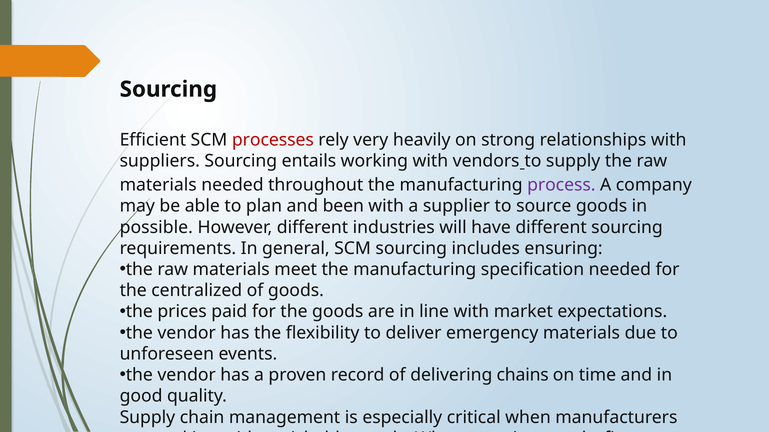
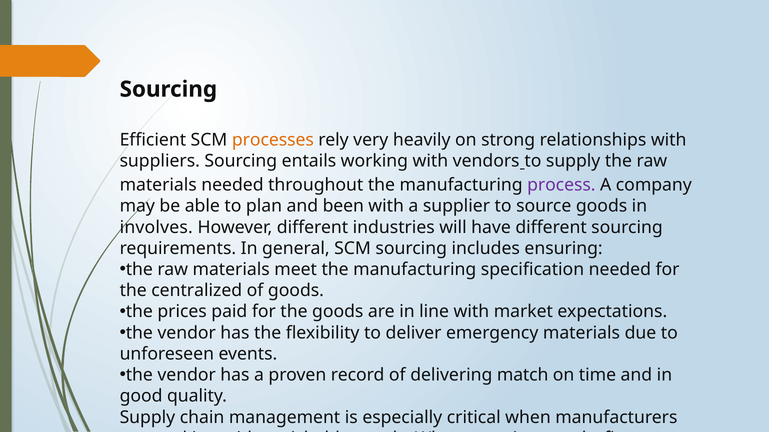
processes colour: red -> orange
possible: possible -> involves
chains: chains -> match
